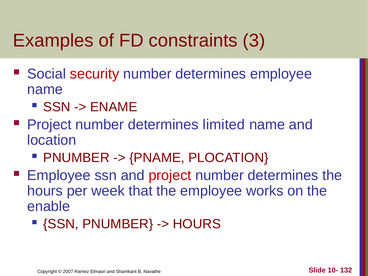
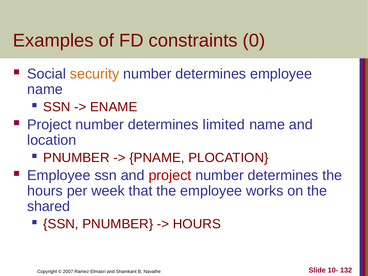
3: 3 -> 0
security colour: red -> orange
enable: enable -> shared
